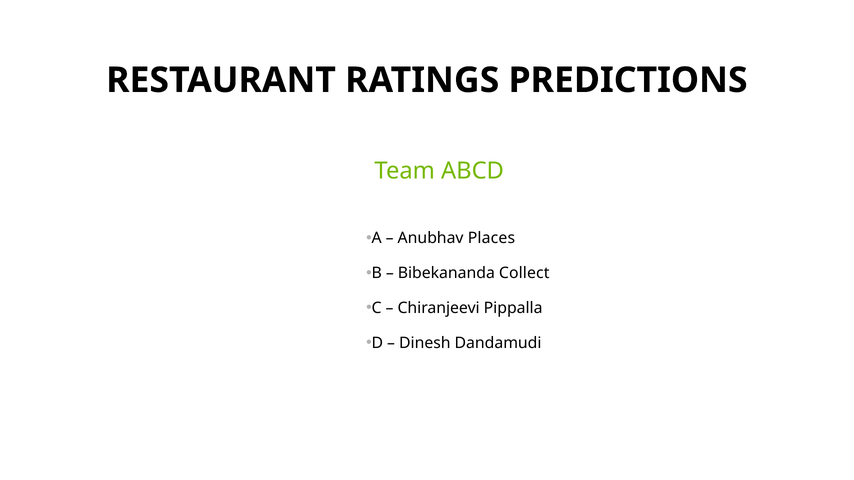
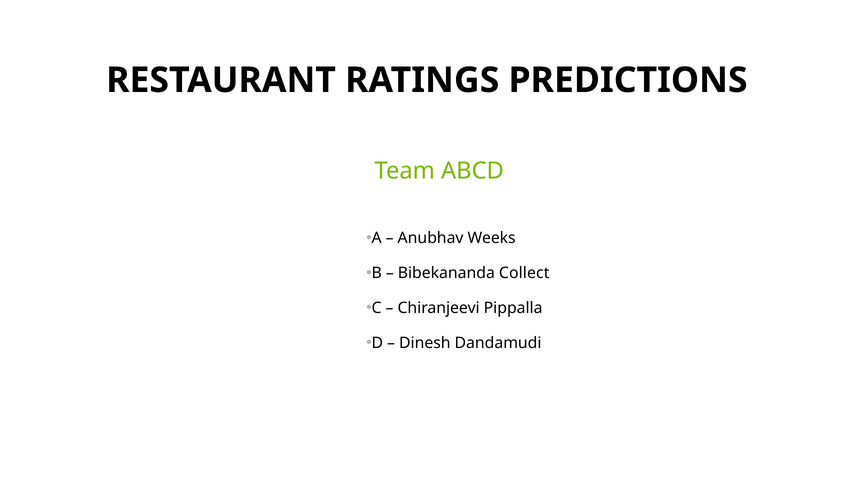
Places: Places -> Weeks
